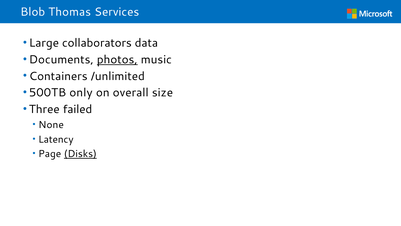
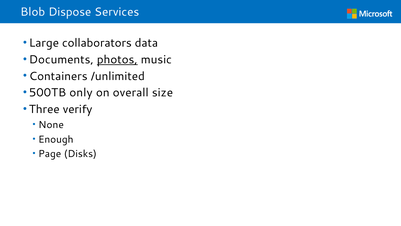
Thomas: Thomas -> Dispose
failed: failed -> verify
Latency: Latency -> Enough
Disks underline: present -> none
